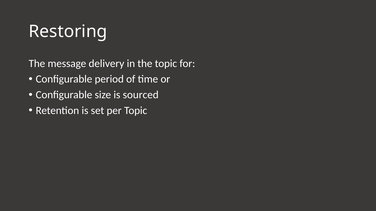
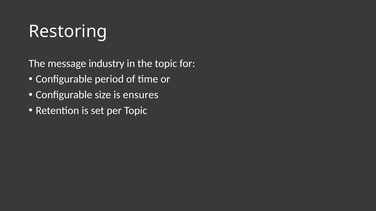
delivery: delivery -> industry
sourced: sourced -> ensures
